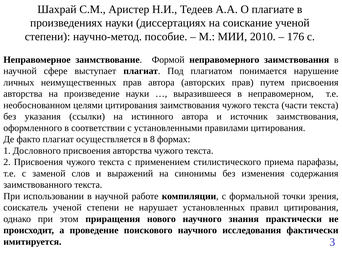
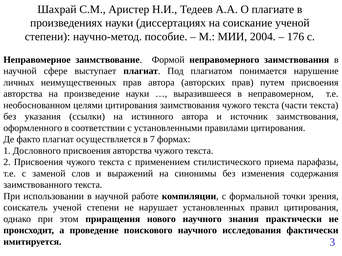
2010: 2010 -> 2004
8: 8 -> 7
